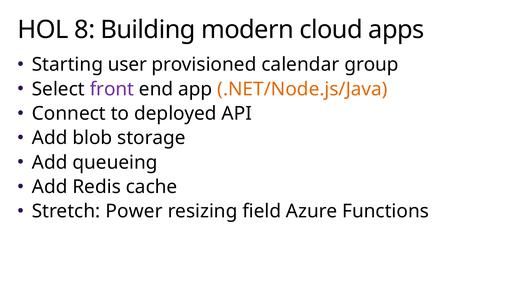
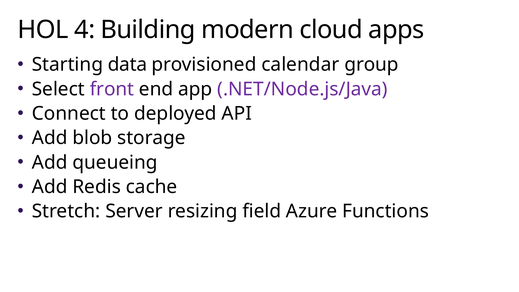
8: 8 -> 4
user: user -> data
.NET/Node.js/Java colour: orange -> purple
Power: Power -> Server
